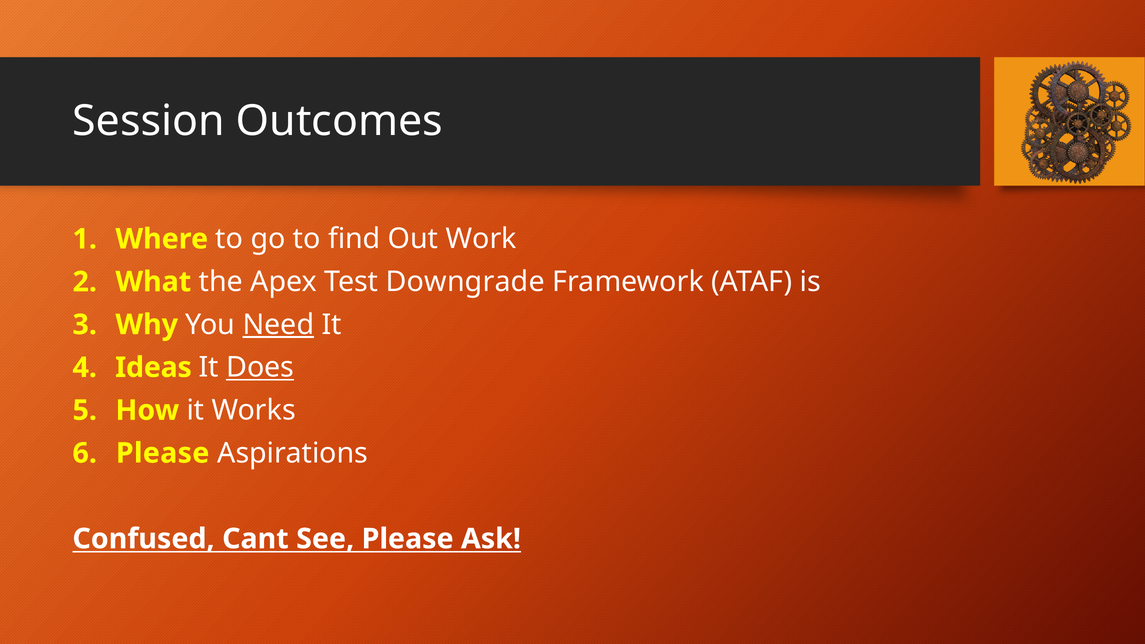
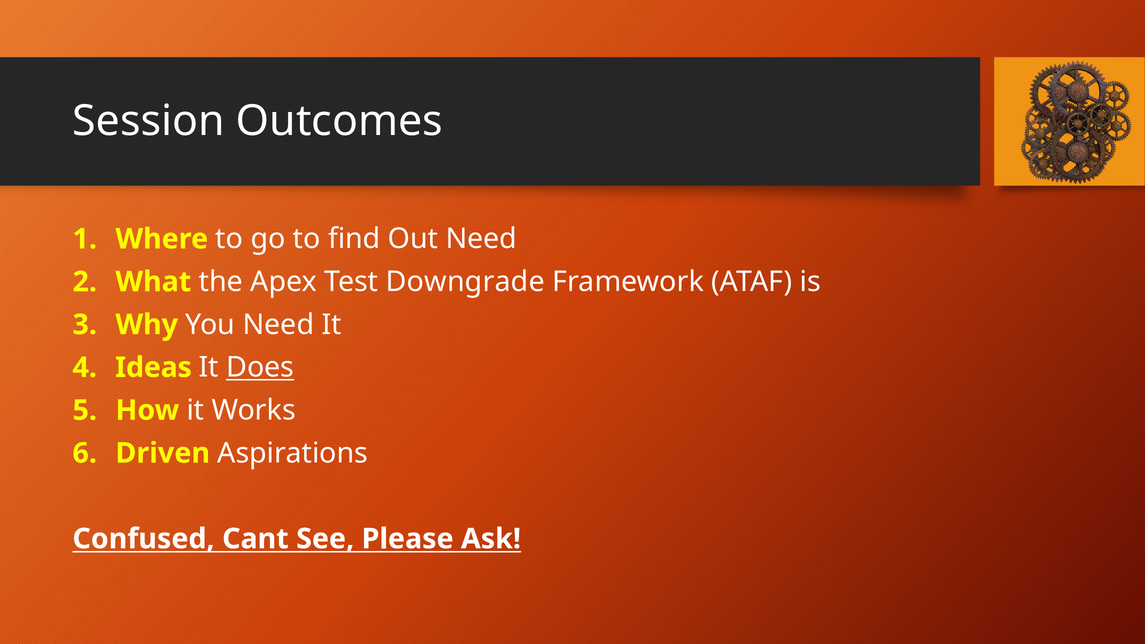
Out Work: Work -> Need
Need at (278, 325) underline: present -> none
Please at (163, 453): Please -> Driven
